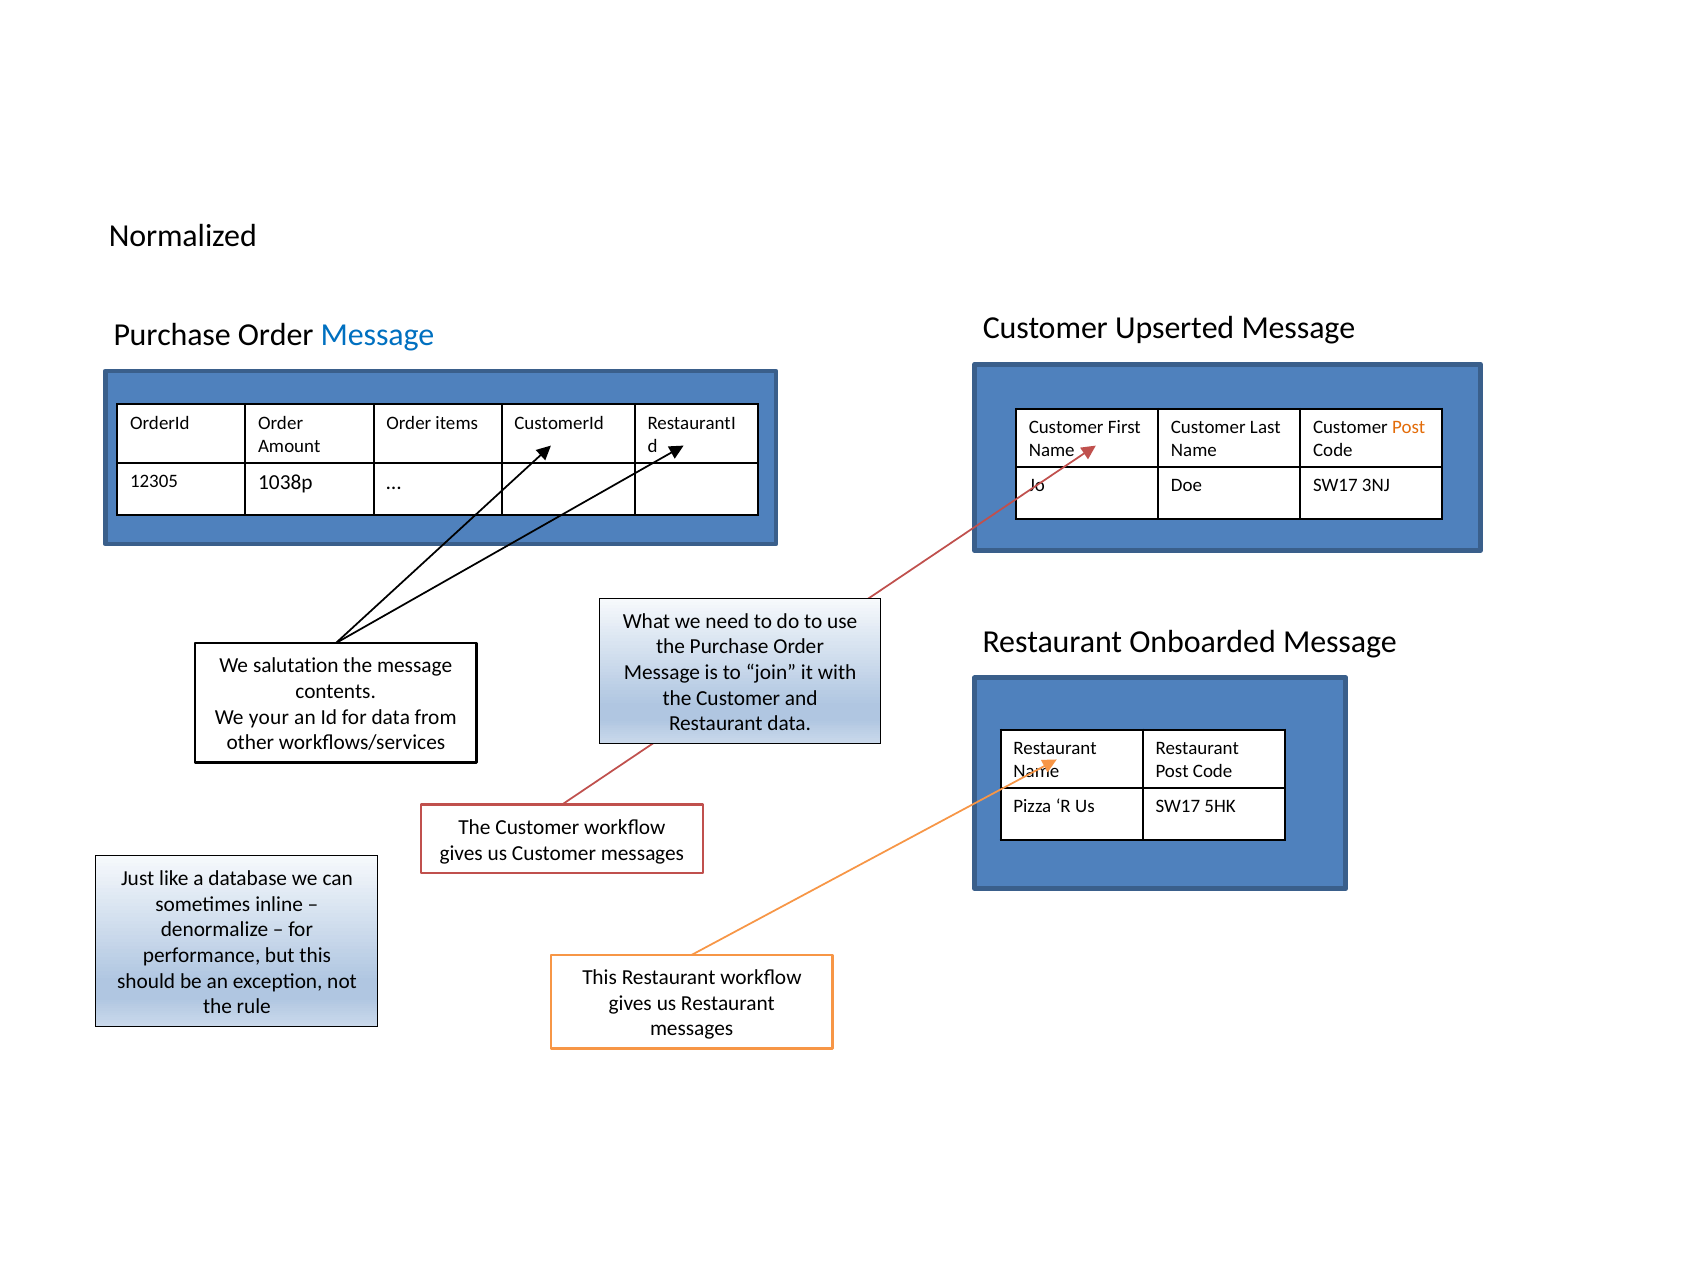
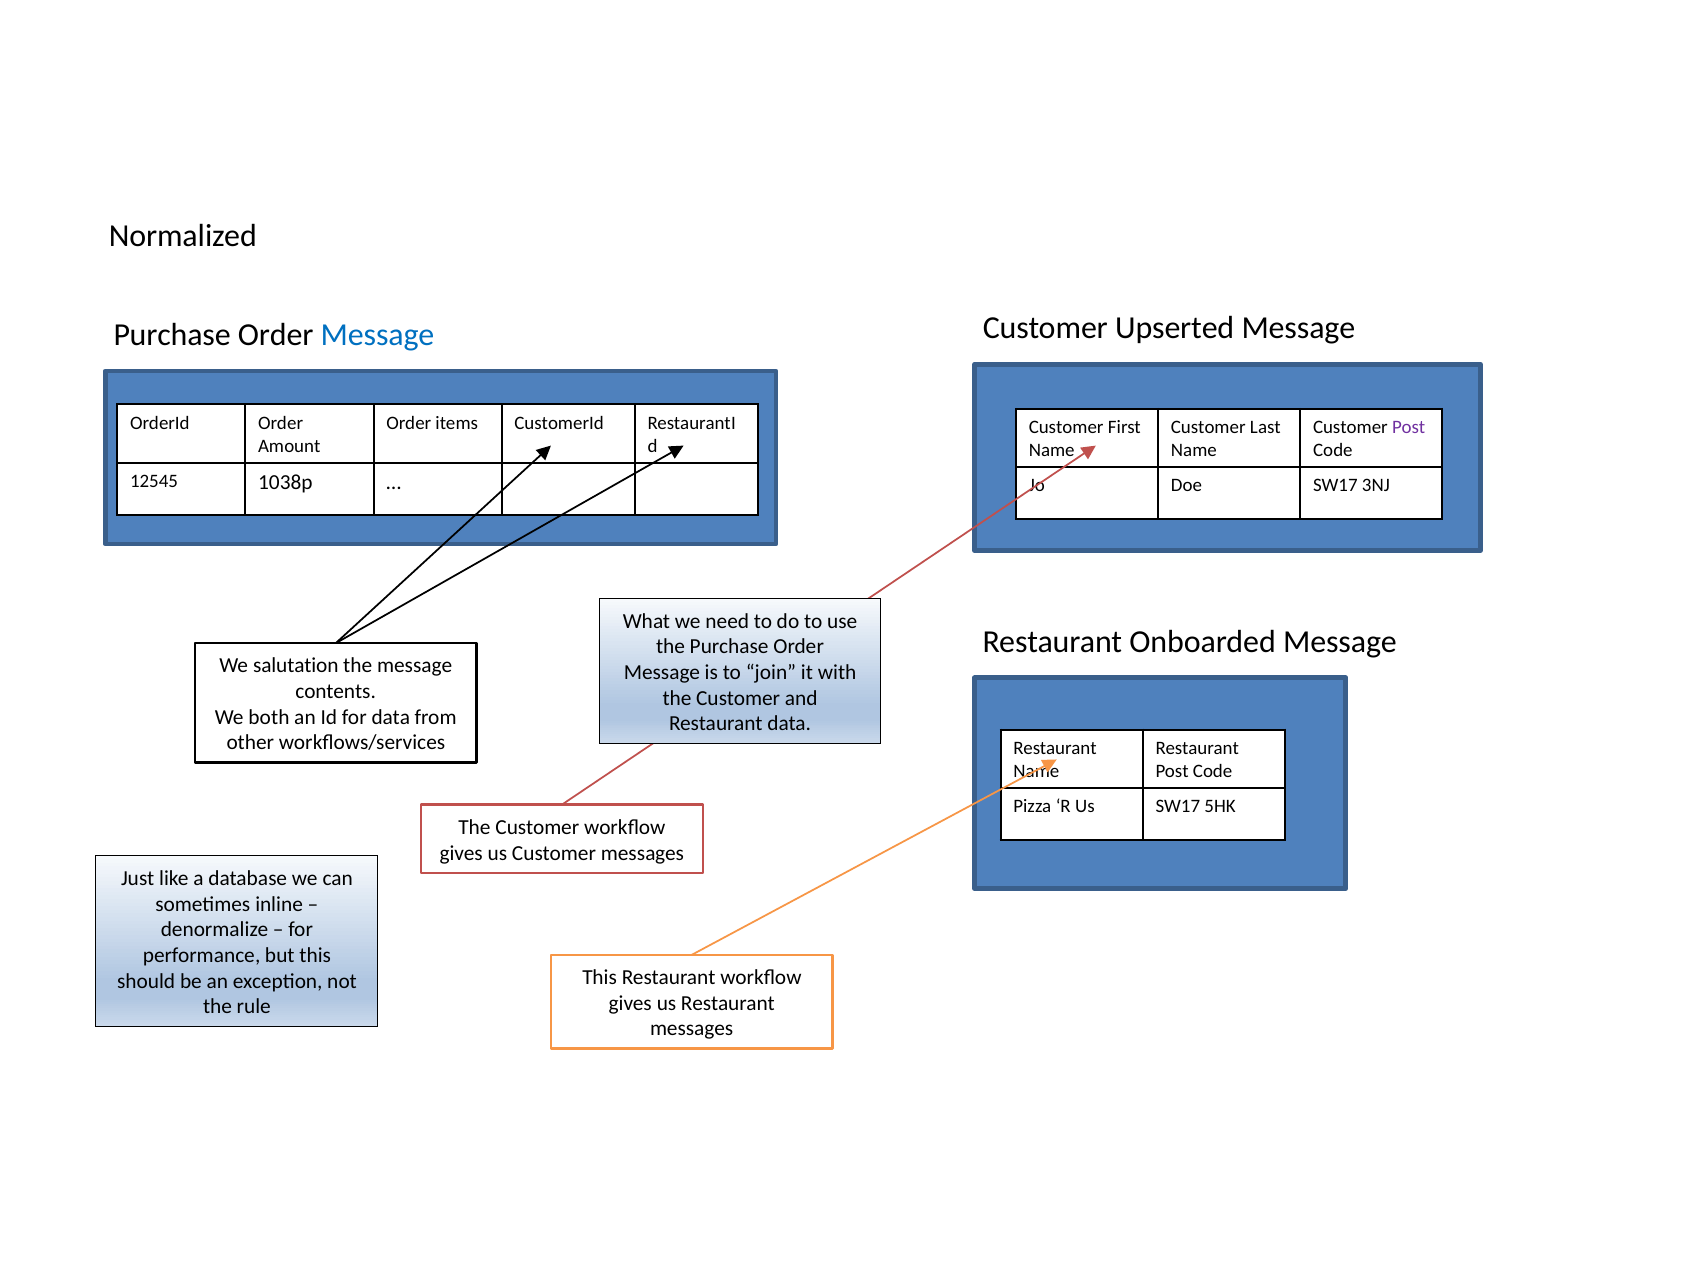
Post at (1409, 427) colour: orange -> purple
12305: 12305 -> 12545
your: your -> both
